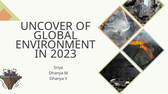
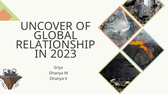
ENVIRONMENT: ENVIRONMENT -> RELATIONSHIP
